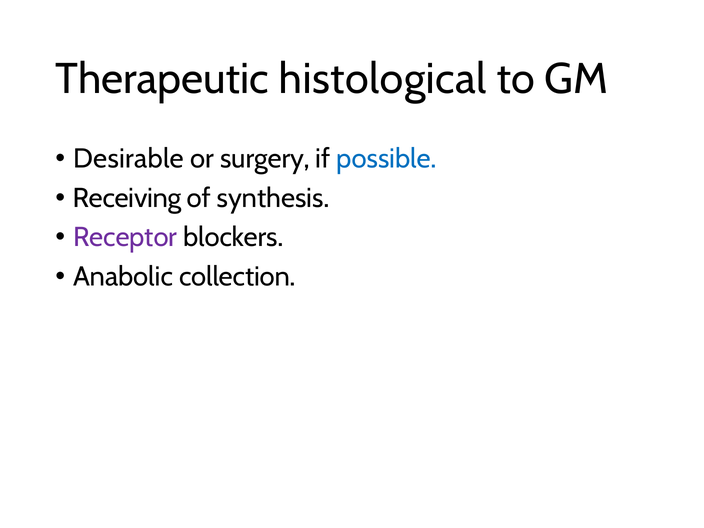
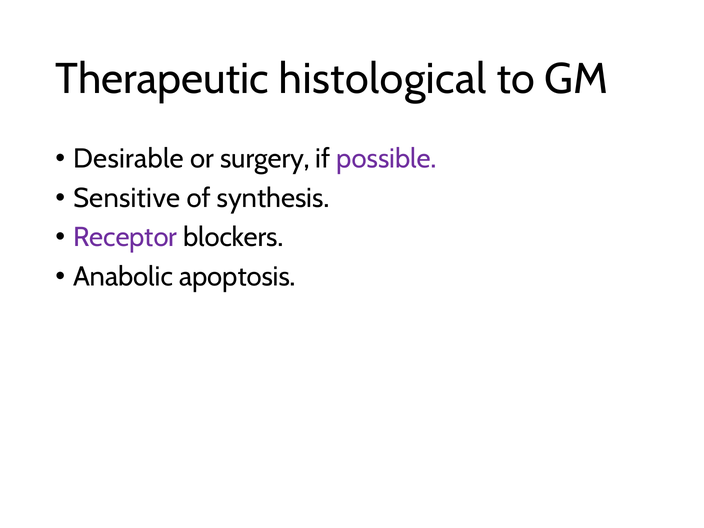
possible colour: blue -> purple
Receiving: Receiving -> Sensitive
collection: collection -> apoptosis
